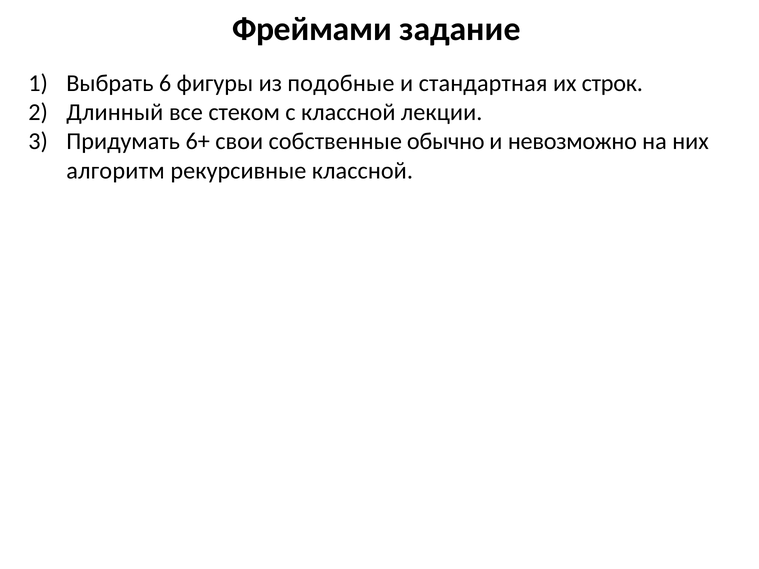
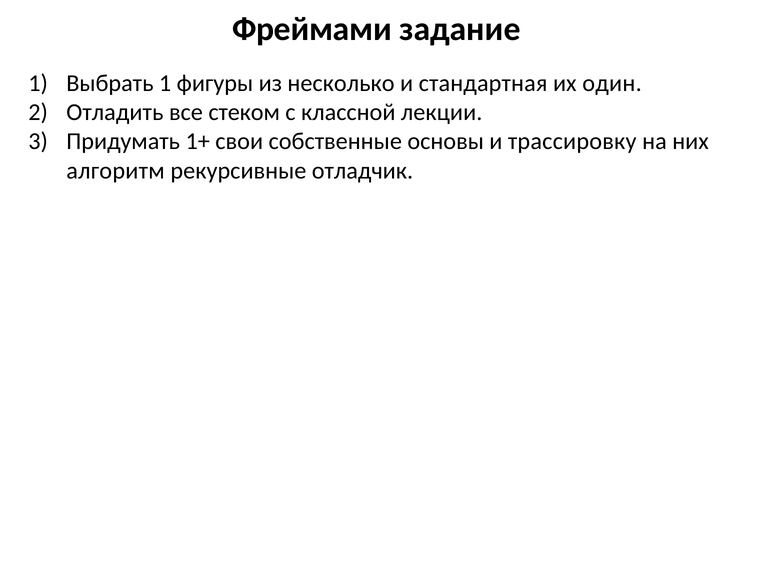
Выбрать 6: 6 -> 1
подобные: подобные -> несколько
строк: строк -> один
Длинный: Длинный -> Отладить
6+: 6+ -> 1+
обычно: обычно -> основы
невозможно: невозможно -> трассировку
рекурсивные классной: классной -> отладчик
